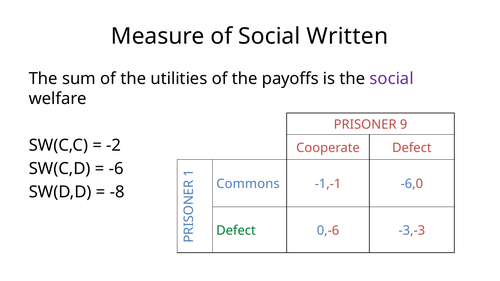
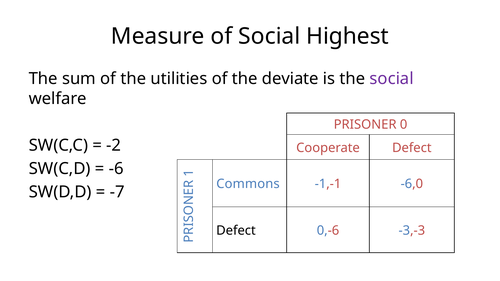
Written: Written -> Highest
payoffs: payoffs -> deviate
9: 9 -> 0
-8: -8 -> -7
Defect at (236, 231) colour: green -> black
